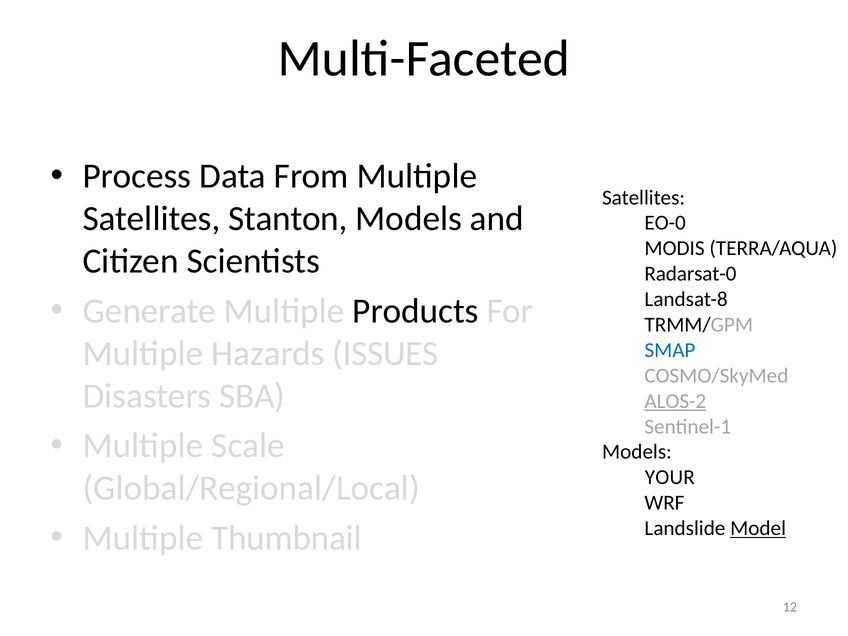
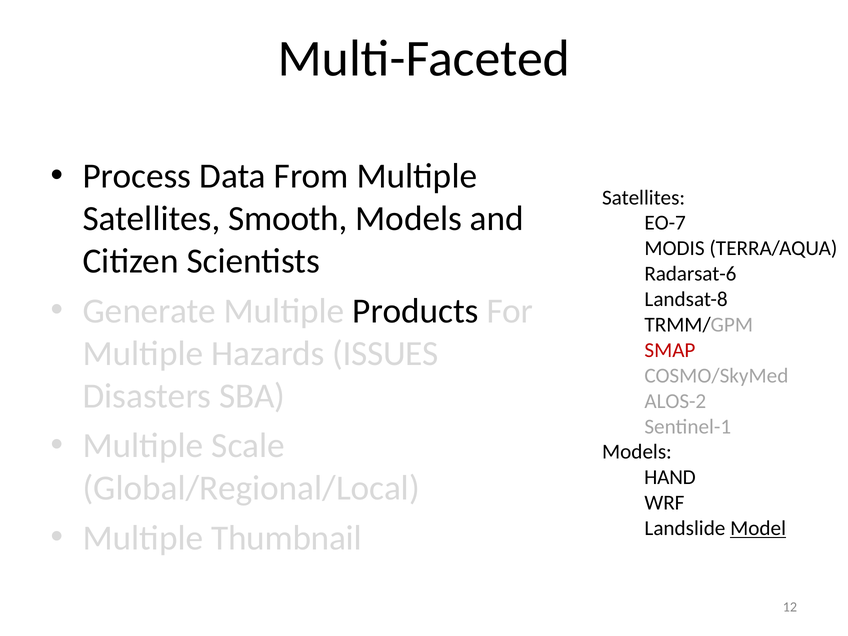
Stanton: Stanton -> Smooth
EO-0: EO-0 -> EO-7
Radarsat-0: Radarsat-0 -> Radarsat-6
SMAP colour: blue -> red
ALOS-2 underline: present -> none
YOUR: YOUR -> HAND
